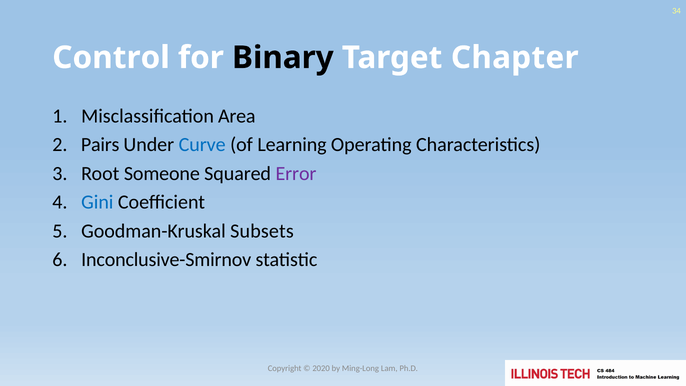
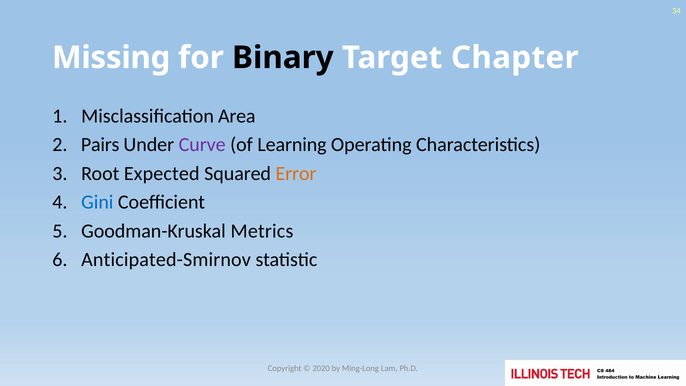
Control: Control -> Missing
Curve colour: blue -> purple
Someone: Someone -> Expected
Error colour: purple -> orange
Subsets: Subsets -> Metrics
Inconclusive-Smirnov: Inconclusive-Smirnov -> Anticipated-Smirnov
